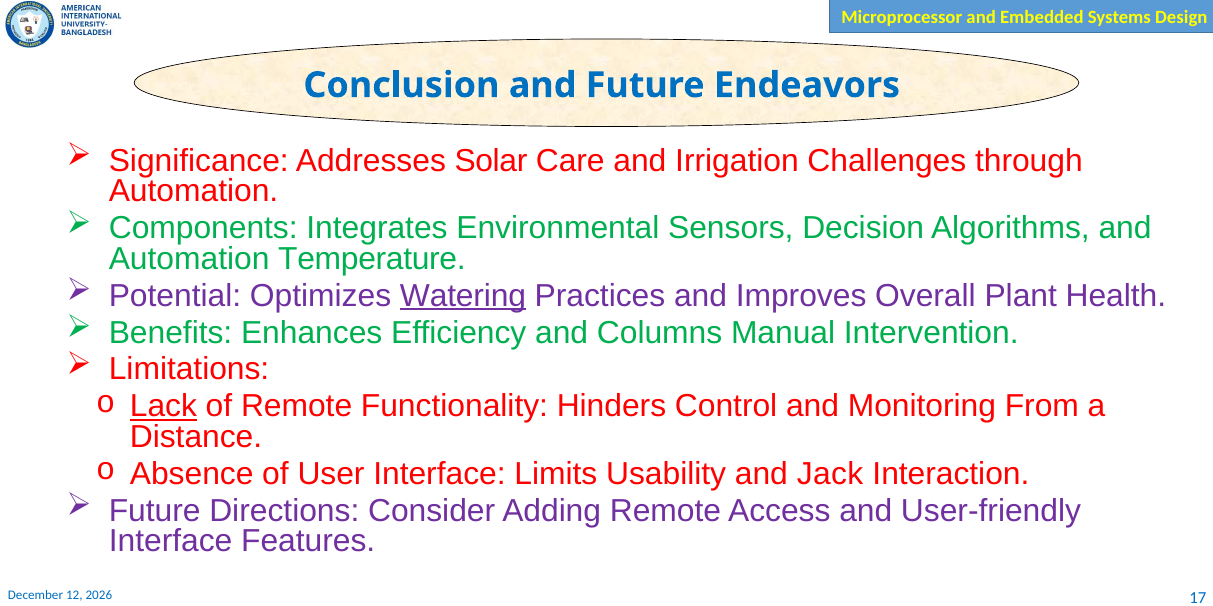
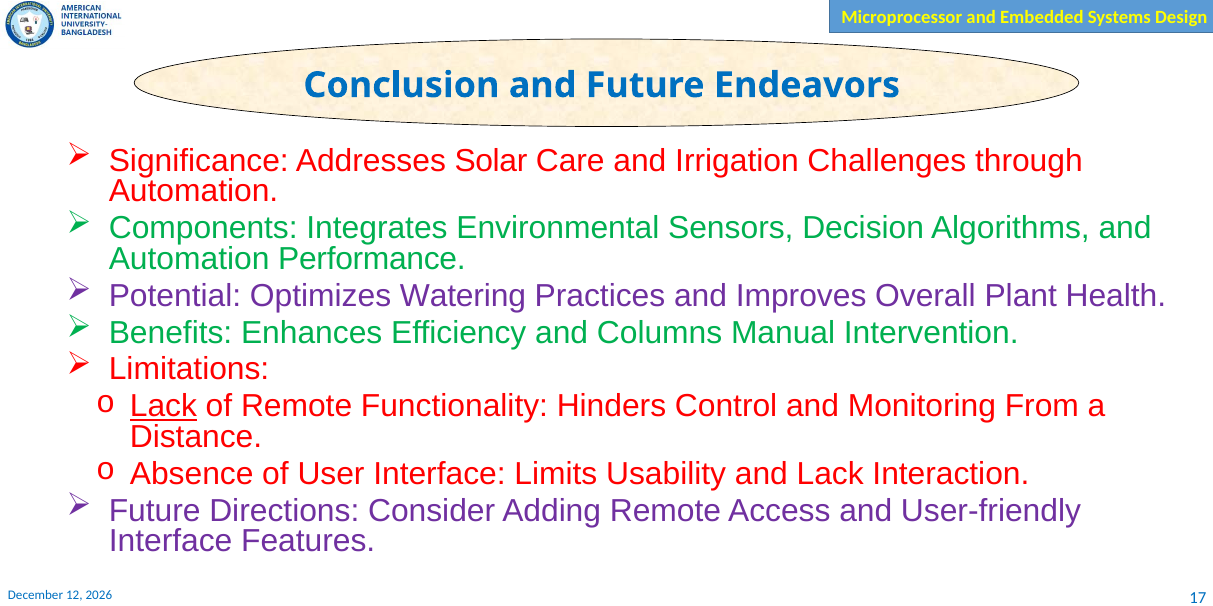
Temperature: Temperature -> Performance
Watering underline: present -> none
and Jack: Jack -> Lack
